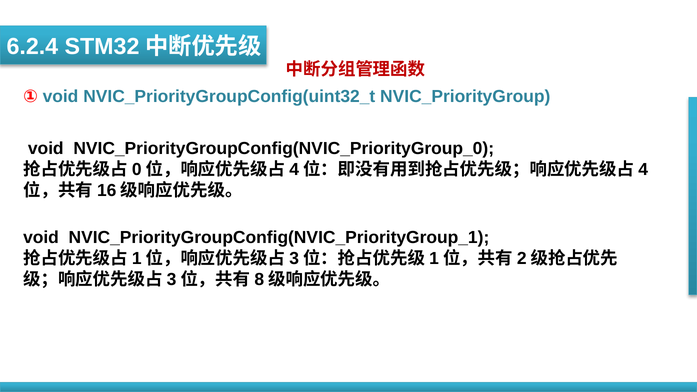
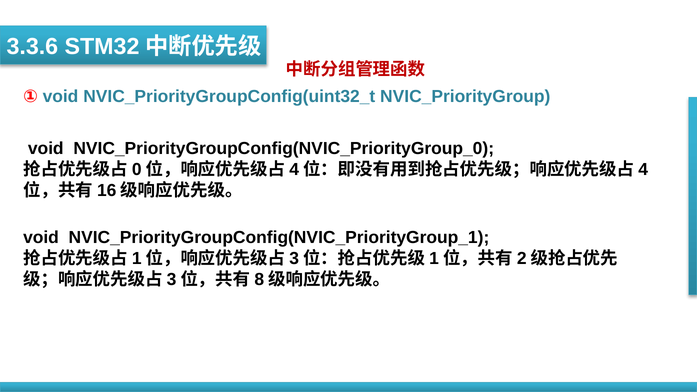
6.2.4: 6.2.4 -> 3.3.6
